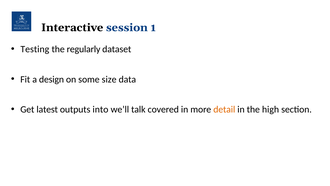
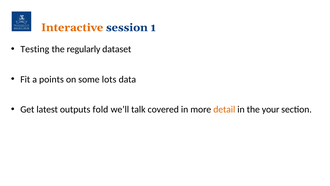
Interactive colour: black -> orange
design: design -> points
size: size -> lots
into: into -> fold
high: high -> your
